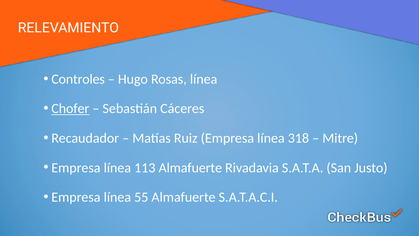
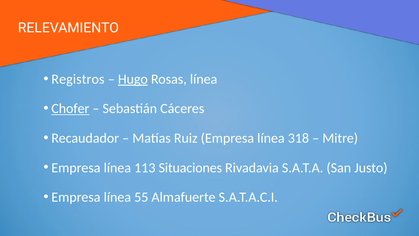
Controles: Controles -> Registros
Hugo underline: none -> present
113 Almafuerte: Almafuerte -> Situaciones
